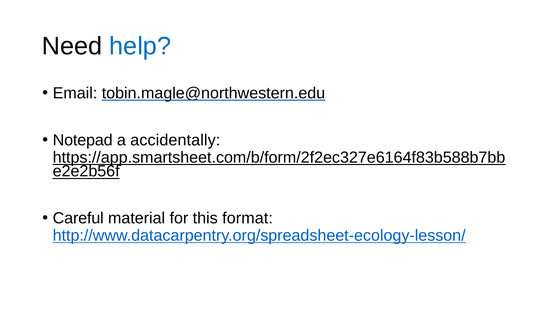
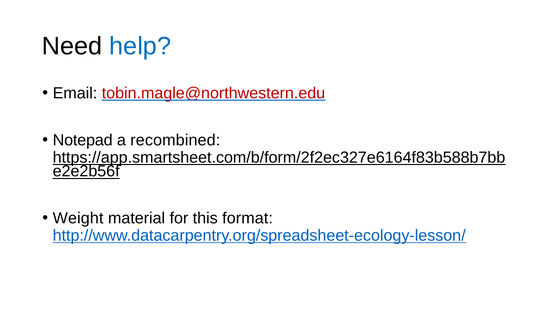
tobin.magle@northwestern.edu colour: black -> red
accidentally: accidentally -> recombined
Careful: Careful -> Weight
